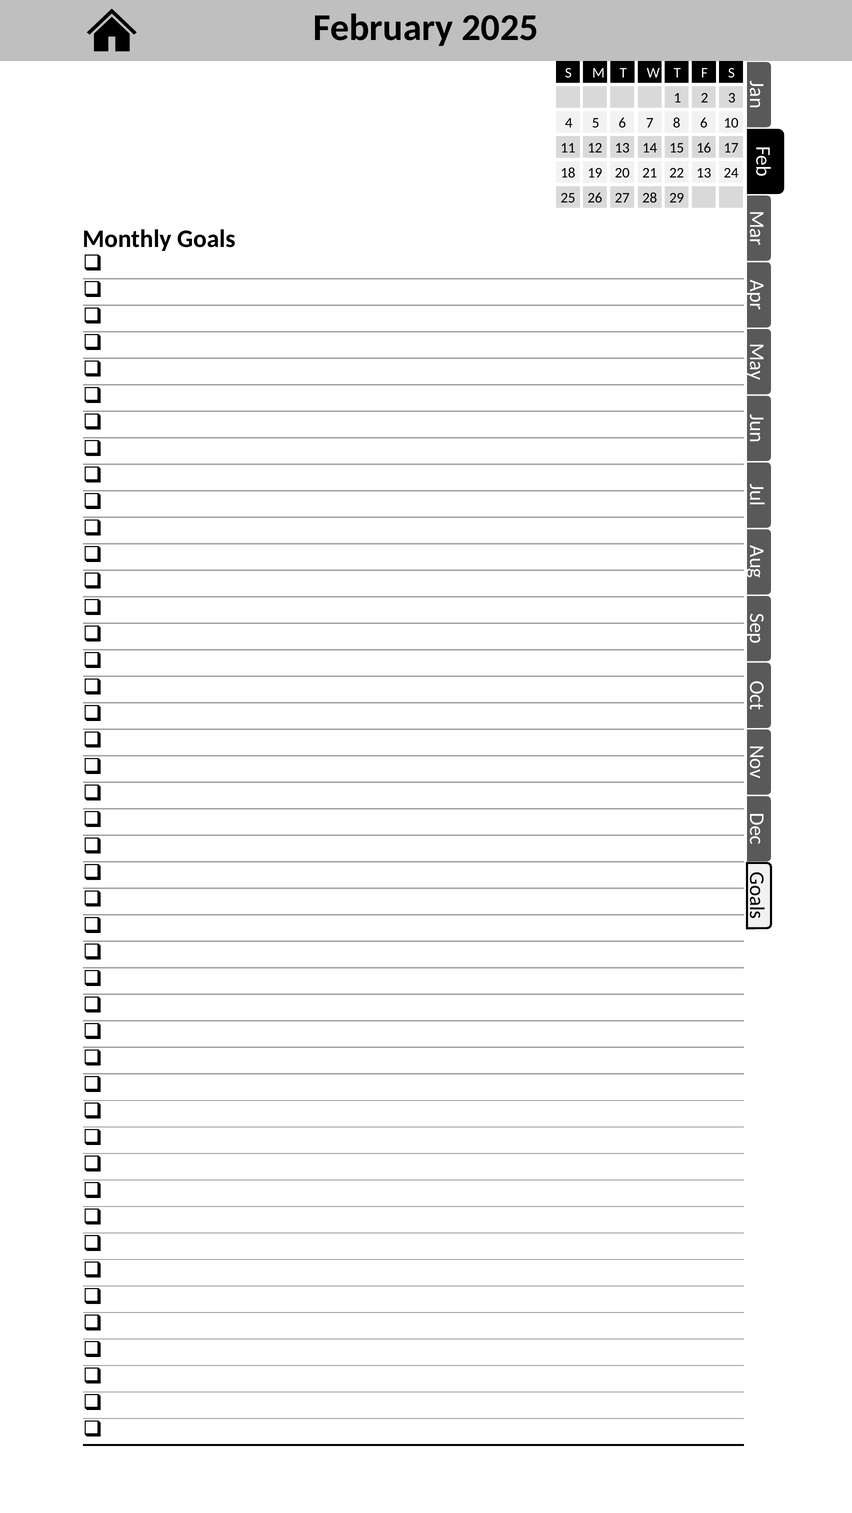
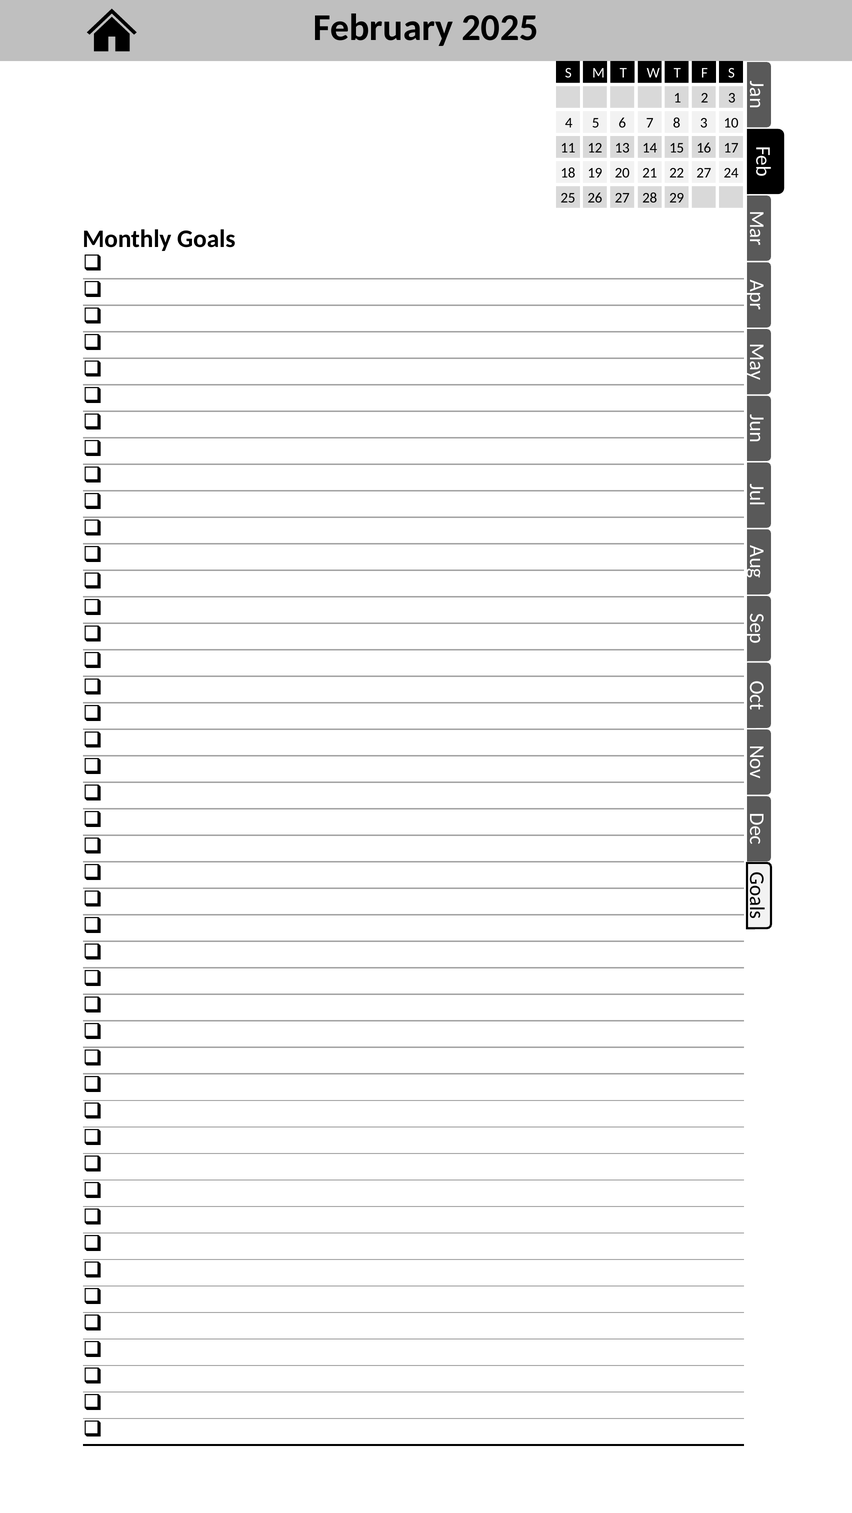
8 6: 6 -> 3
22 13: 13 -> 27
